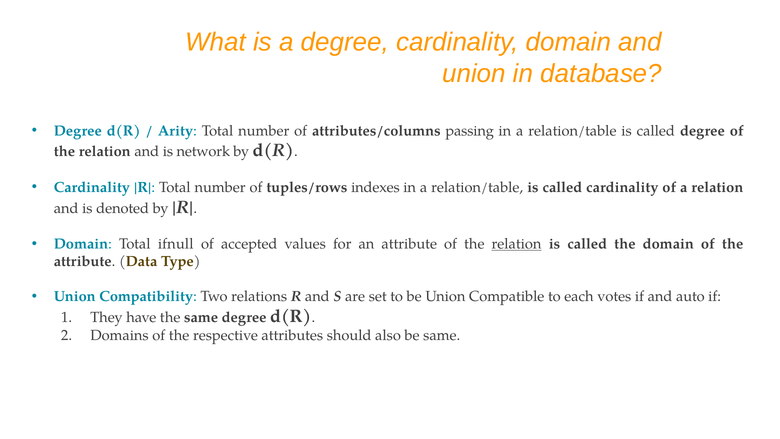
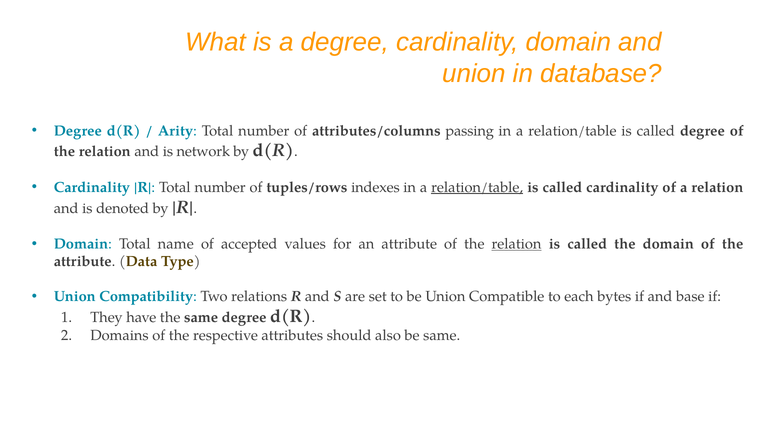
relation/table at (477, 187) underline: none -> present
ifnull: ifnull -> name
votes: votes -> bytes
auto: auto -> base
